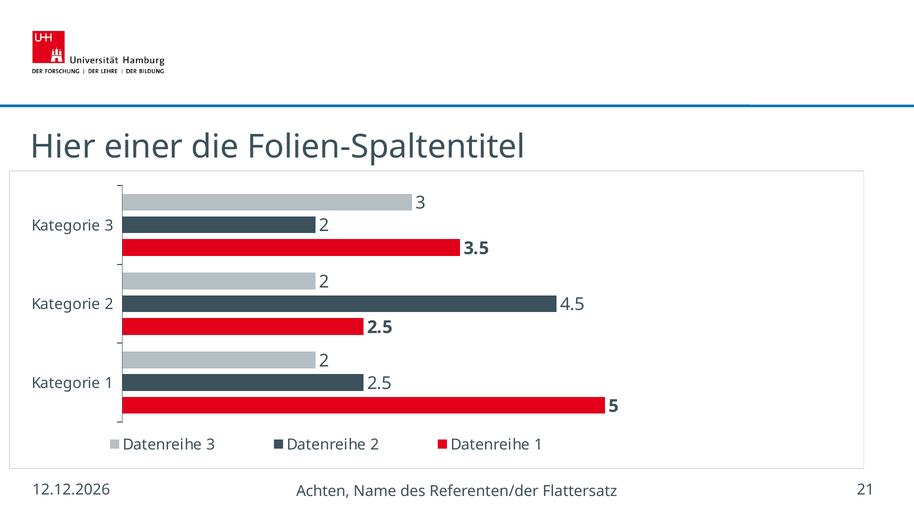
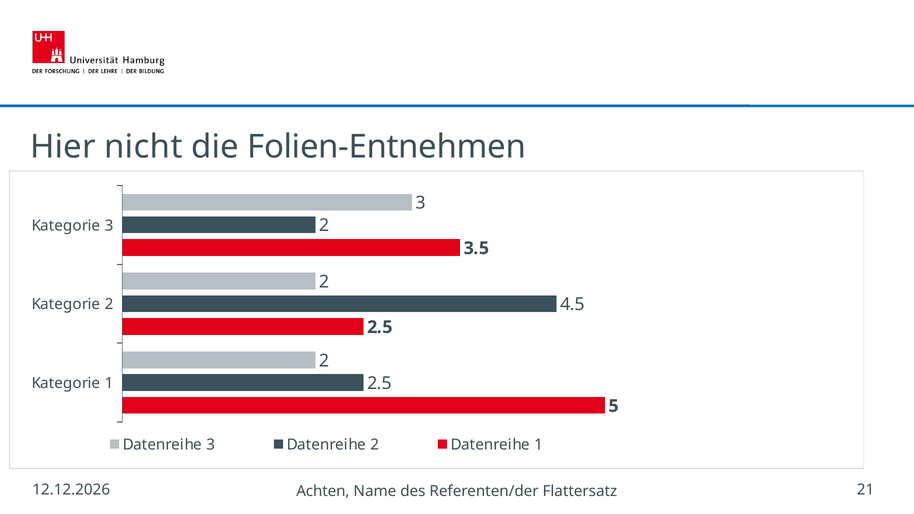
einer: einer -> nicht
Folien-Spaltentitel: Folien-Spaltentitel -> Folien-Entnehmen
